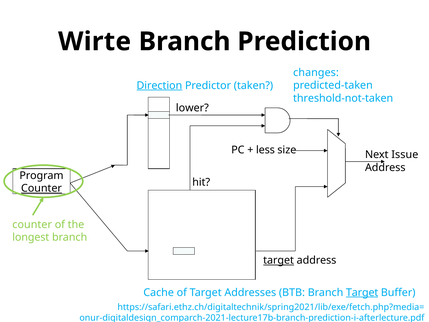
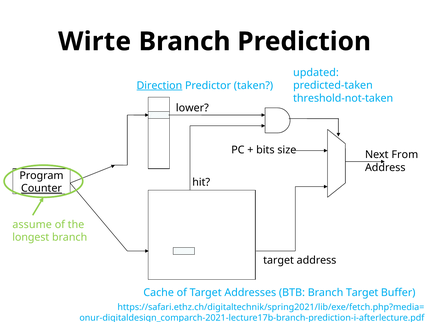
changes: changes -> updated
less: less -> bits
Issue: Issue -> From
counter at (32, 224): counter -> assume
target at (279, 260) underline: present -> none
Target at (362, 292) underline: present -> none
